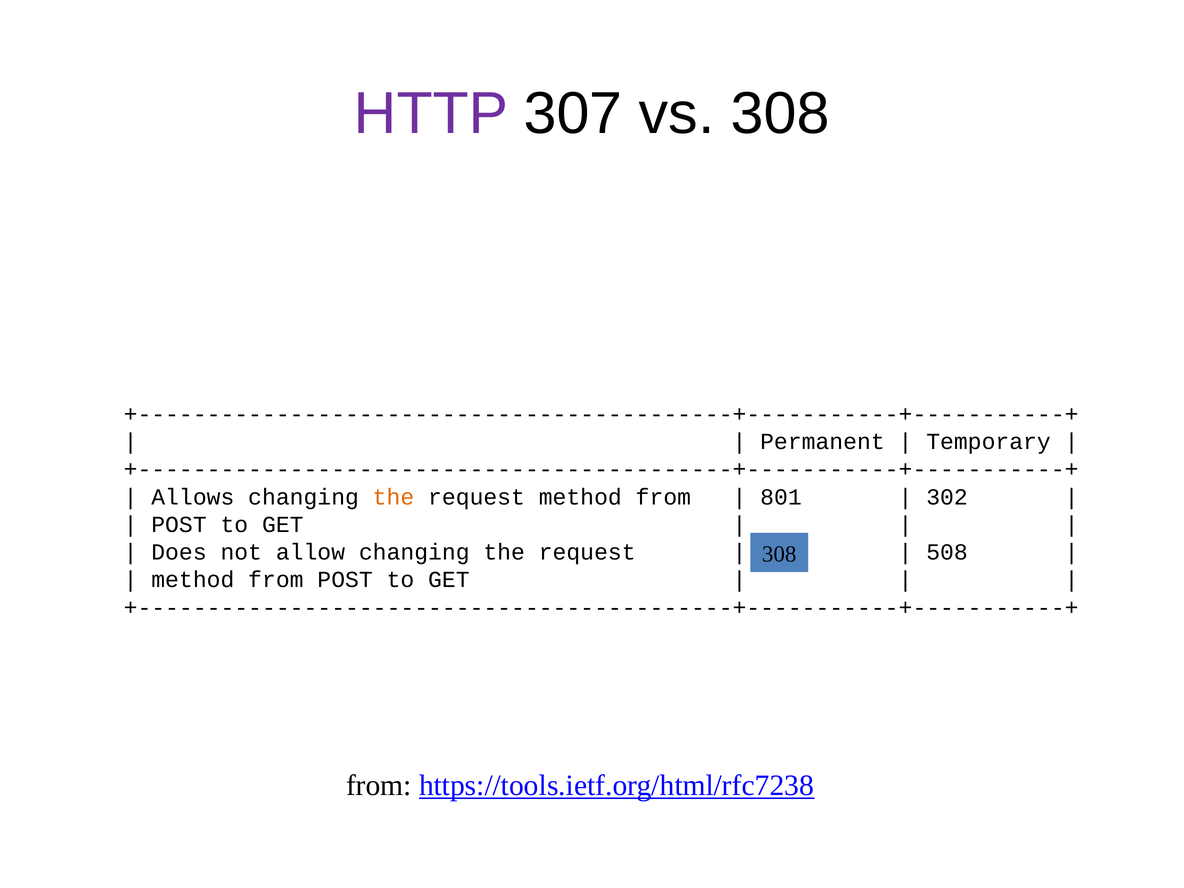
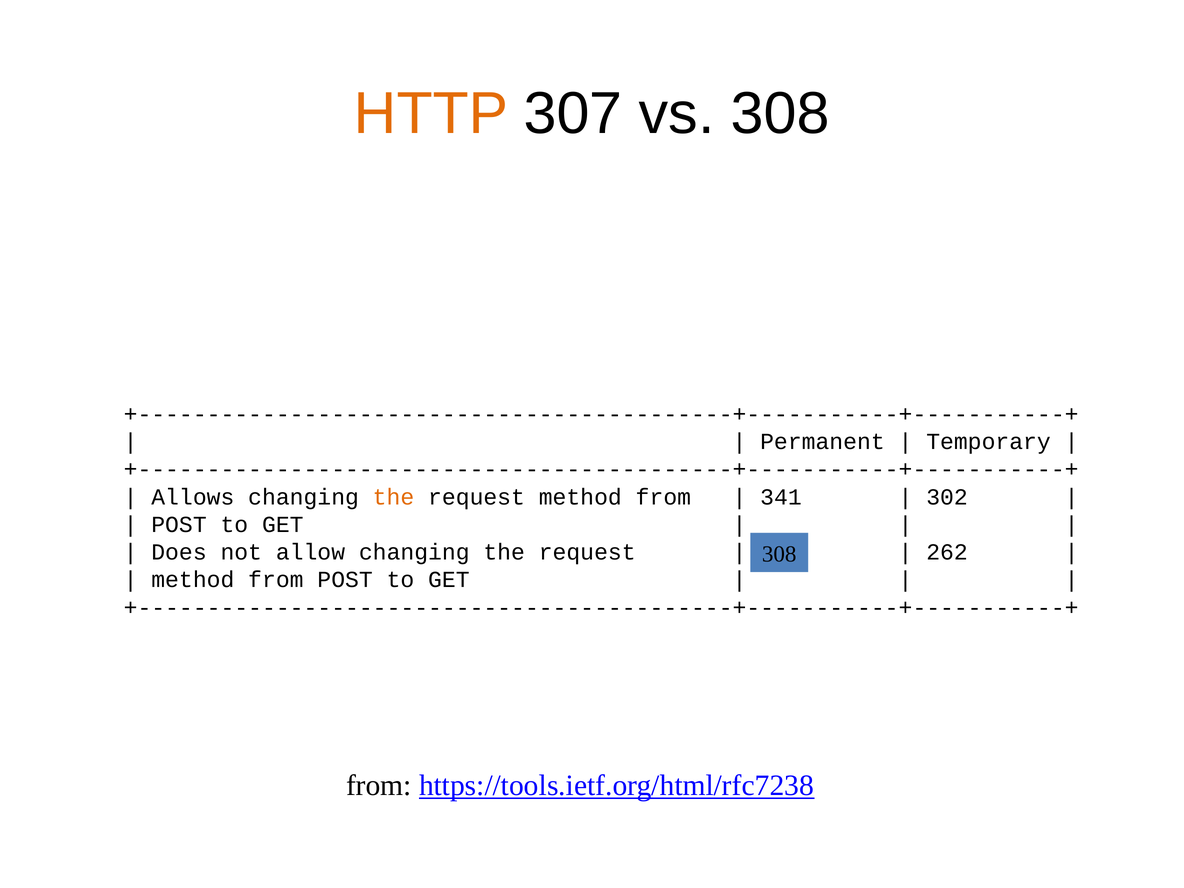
HTTP colour: purple -> orange
801: 801 -> 341
508: 508 -> 262
